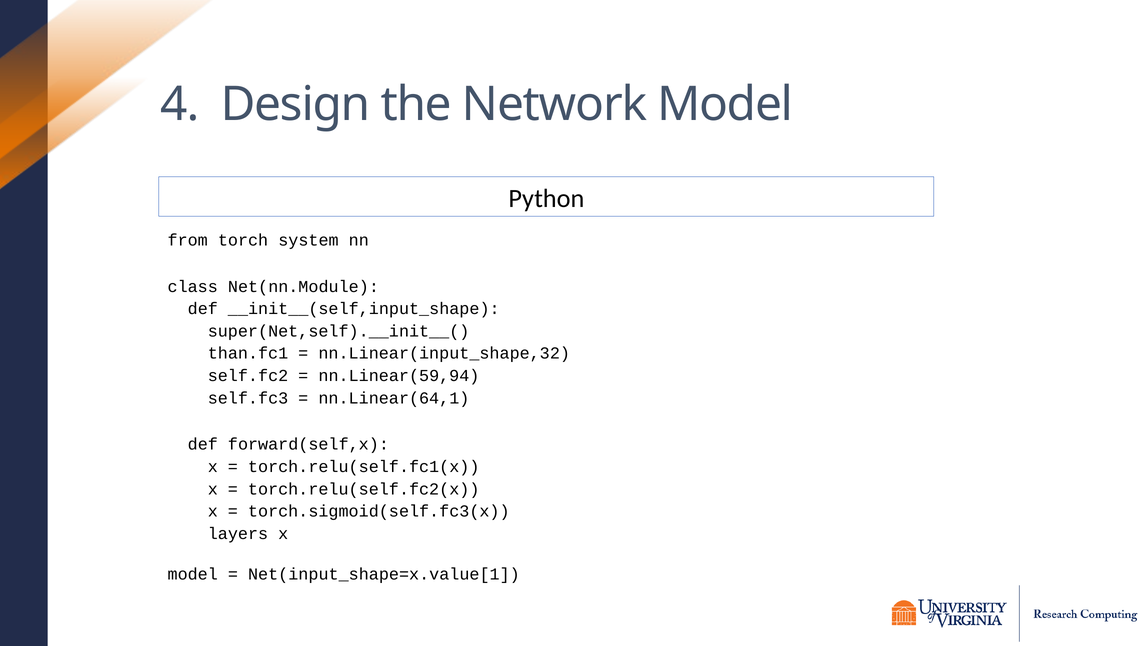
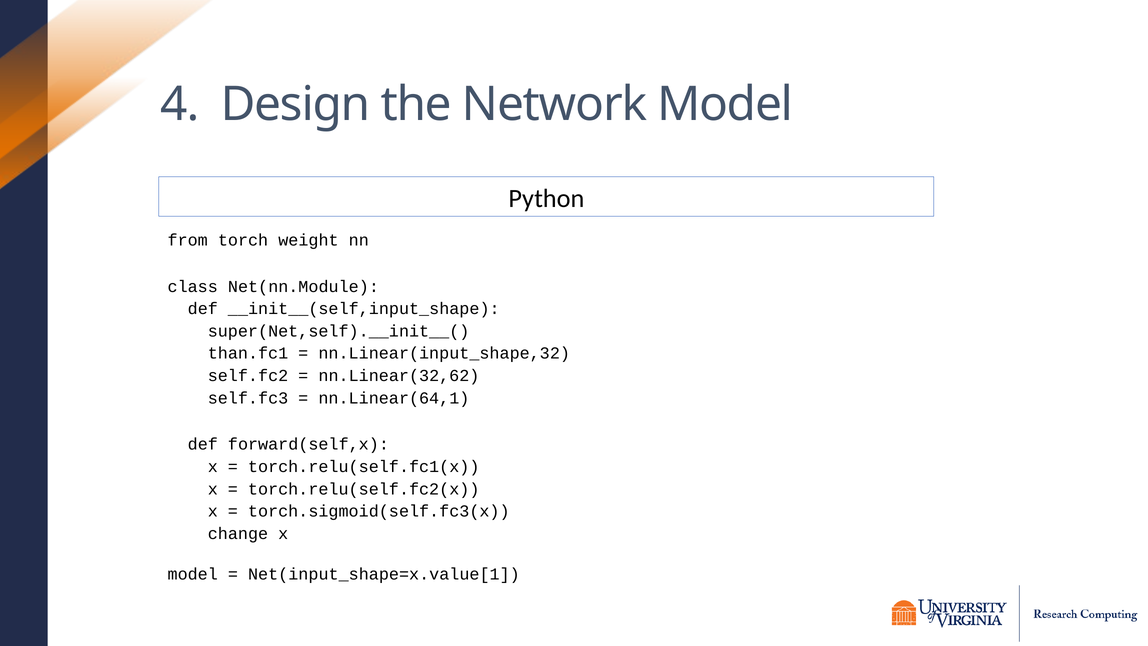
system: system -> weight
nn.Linear(59,94: nn.Linear(59,94 -> nn.Linear(32,62
layers: layers -> change
